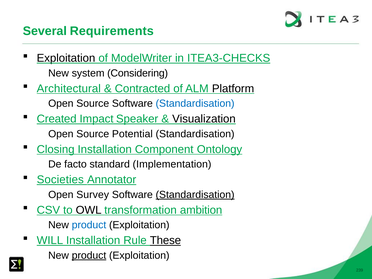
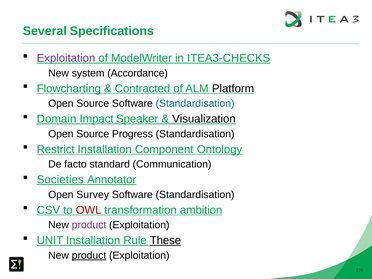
Requirements: Requirements -> Specifications
Exploitation at (66, 58) colour: black -> purple
Considering: Considering -> Accordance
Architectural: Architectural -> Flowcharting
Created: Created -> Domain
Potential: Potential -> Progress
Closing: Closing -> Restrict
Implementation: Implementation -> Communication
Standardisation at (195, 195) underline: present -> none
OWL colour: black -> red
product at (89, 225) colour: blue -> purple
WILL: WILL -> UNIT
